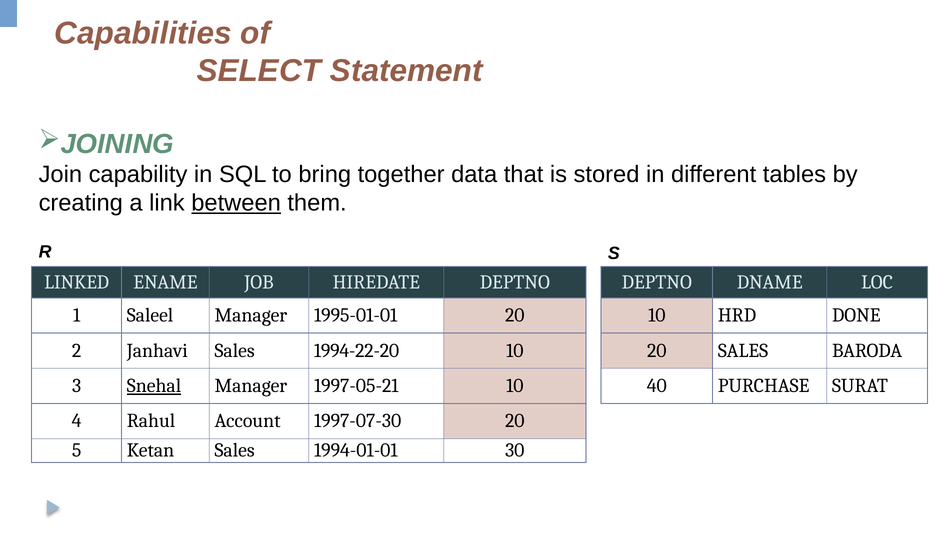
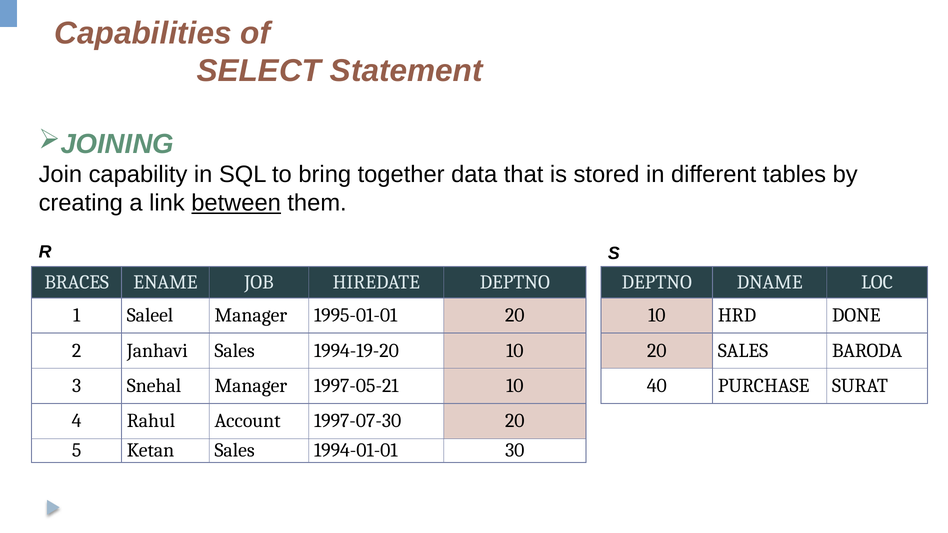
LINKED: LINKED -> BRACES
1994-22-20: 1994-22-20 -> 1994-19-20
Snehal underline: present -> none
